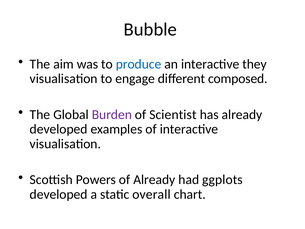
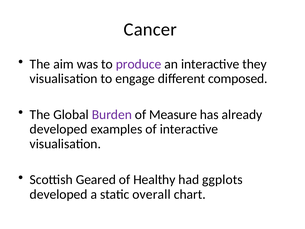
Bubble: Bubble -> Cancer
produce colour: blue -> purple
Scientist: Scientist -> Measure
Powers: Powers -> Geared
of Already: Already -> Healthy
